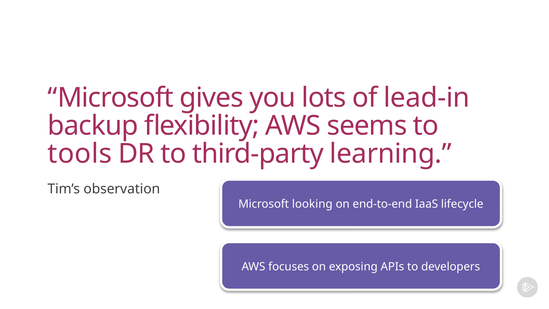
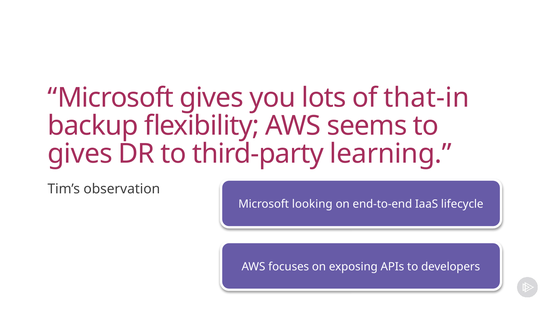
lead-in: lead-in -> that-in
tools at (80, 154): tools -> gives
